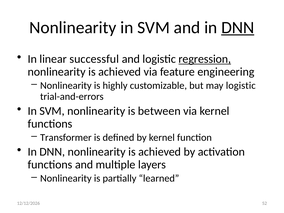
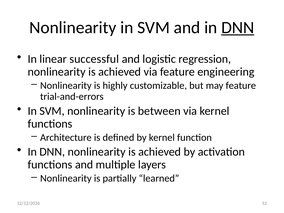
regression underline: present -> none
may logistic: logistic -> feature
Transformer: Transformer -> Architecture
